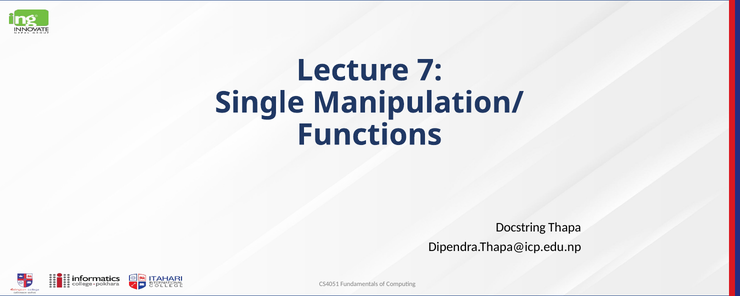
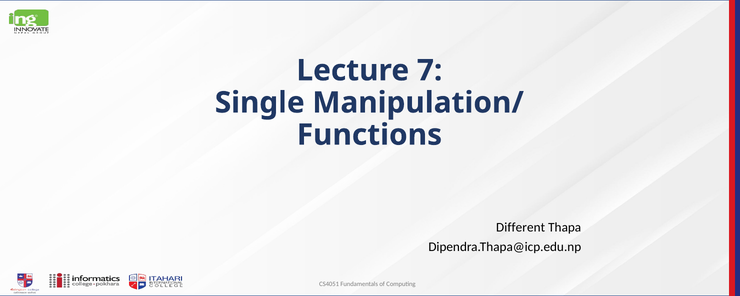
Docstring: Docstring -> Different
